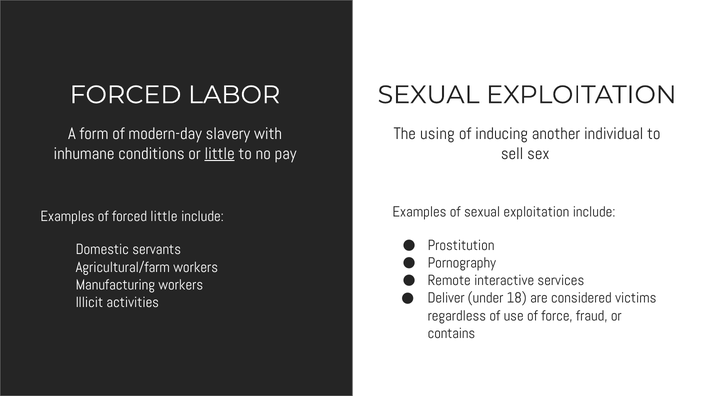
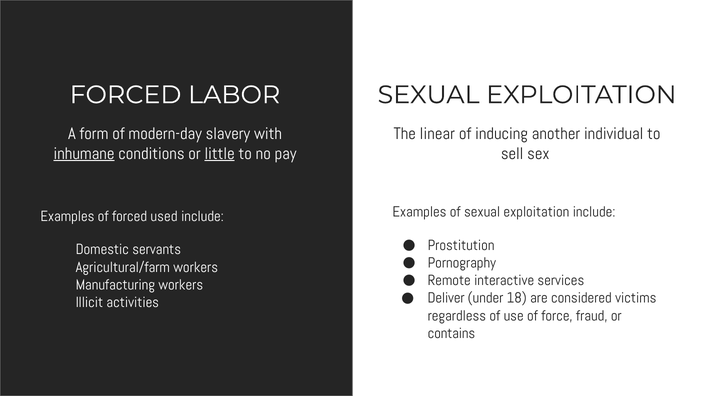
using: using -> linear
inhumane underline: none -> present
forced little: little -> used
